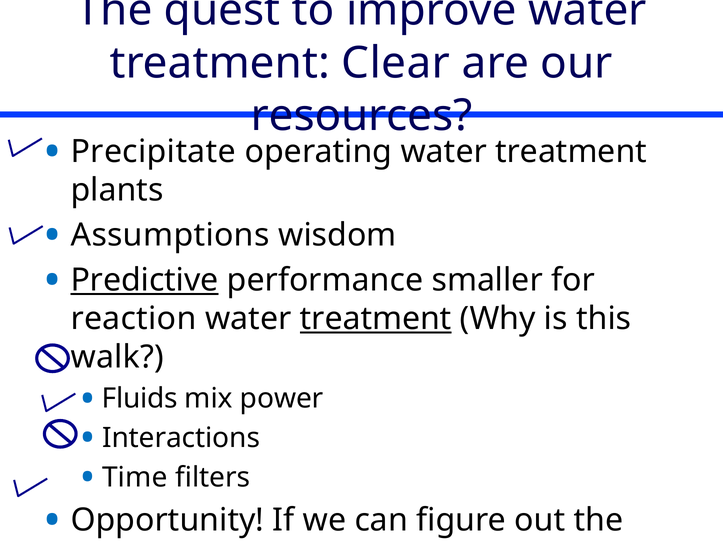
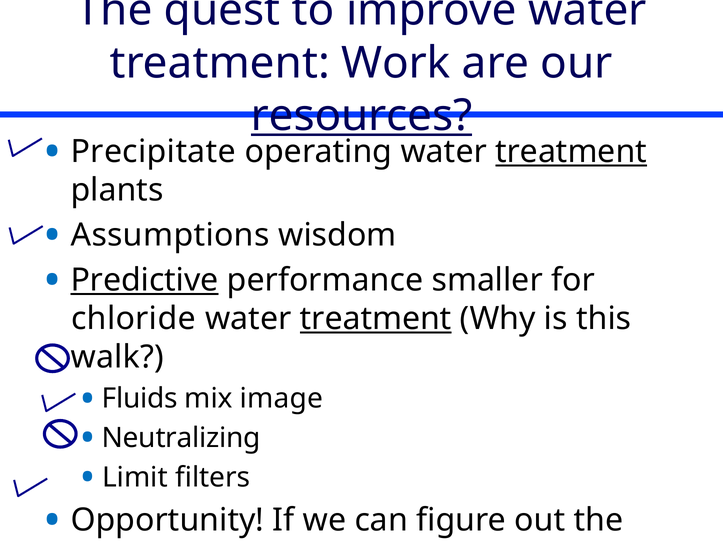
Clear: Clear -> Work
resources underline: none -> present
treatment at (571, 152) underline: none -> present
reaction: reaction -> chloride
power: power -> image
Interactions: Interactions -> Neutralizing
Time: Time -> Limit
